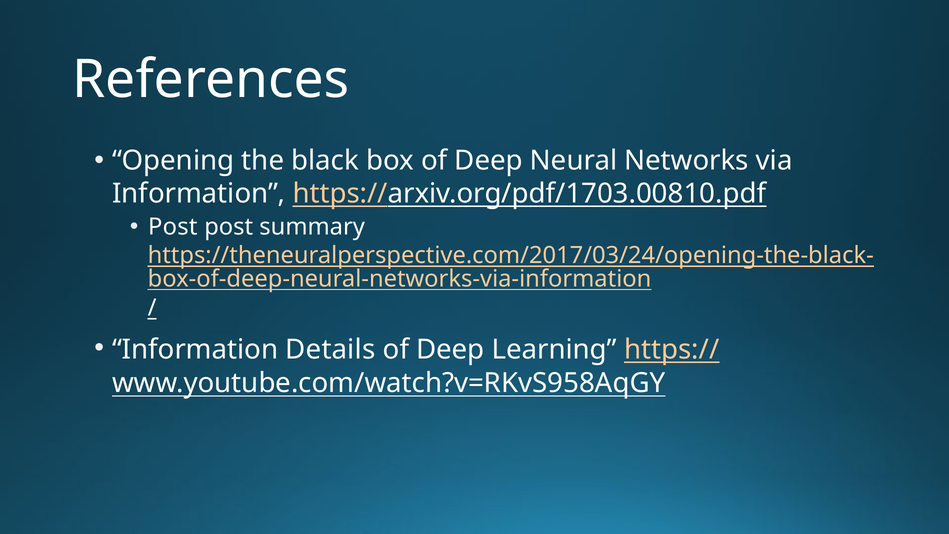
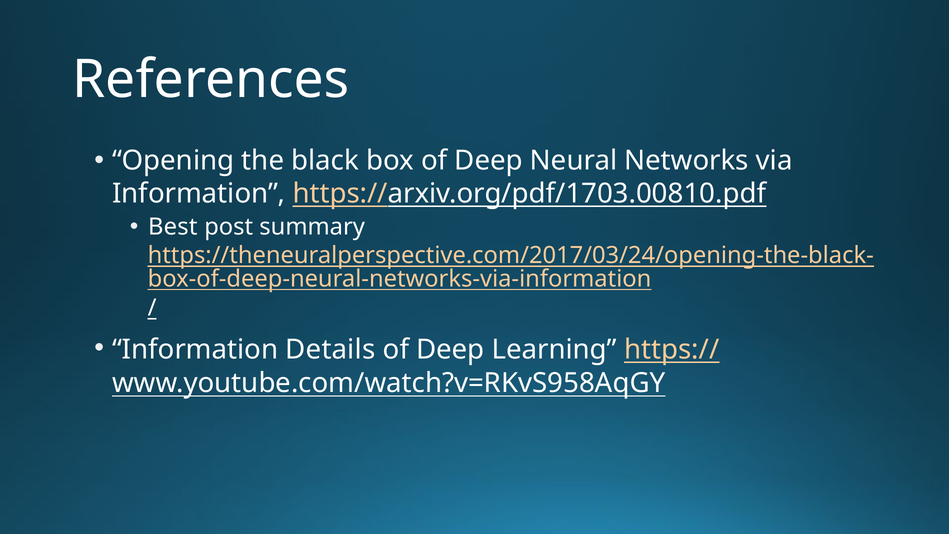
Post at (173, 227): Post -> Best
